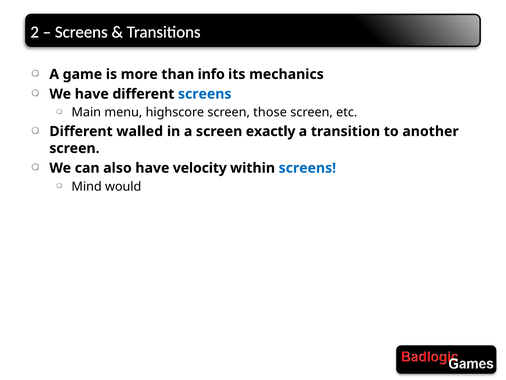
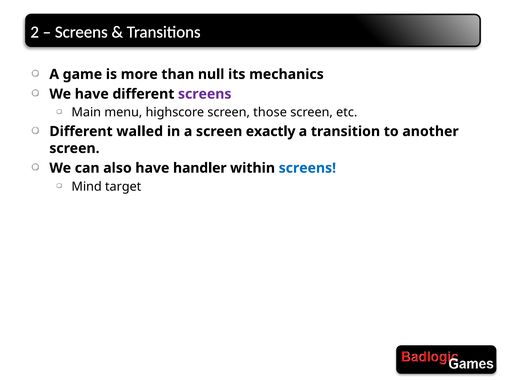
info: info -> null
screens at (205, 94) colour: blue -> purple
velocity: velocity -> handler
would: would -> target
